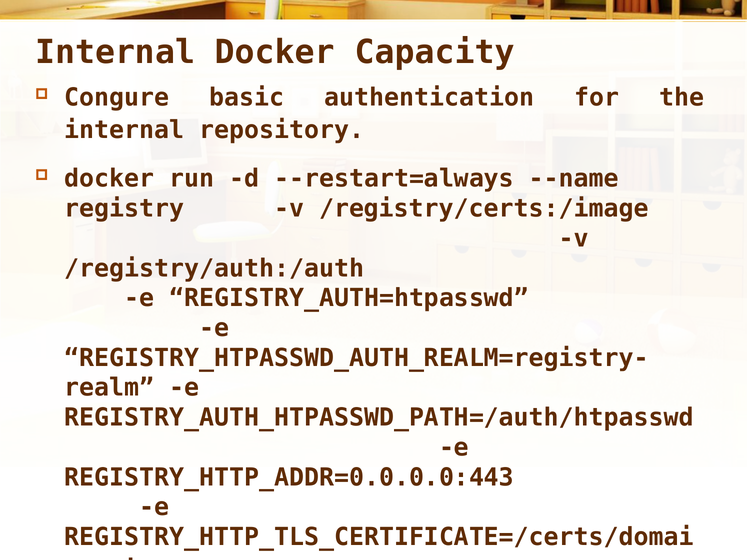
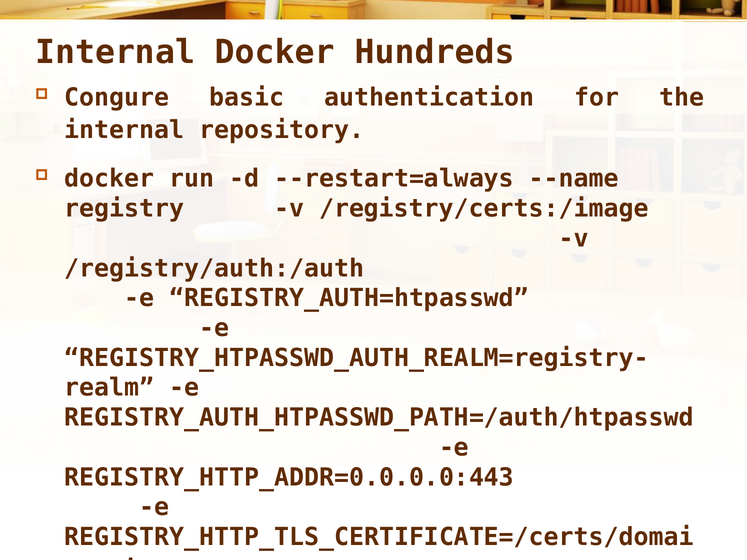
Capacity: Capacity -> Hundreds
